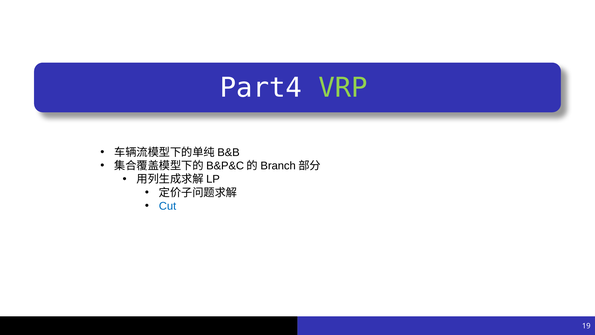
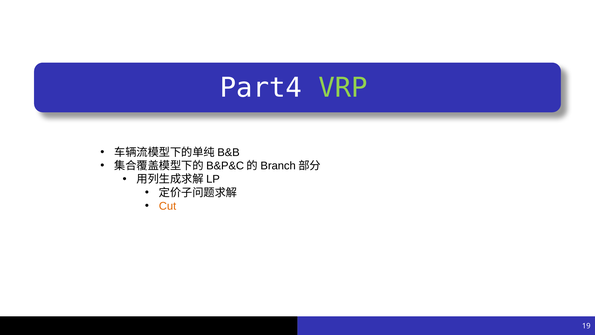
Cut colour: blue -> orange
